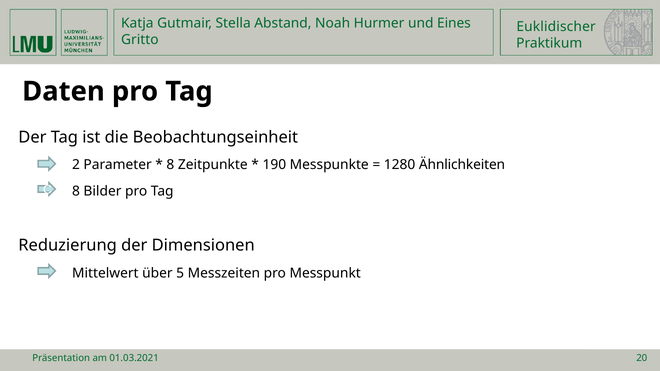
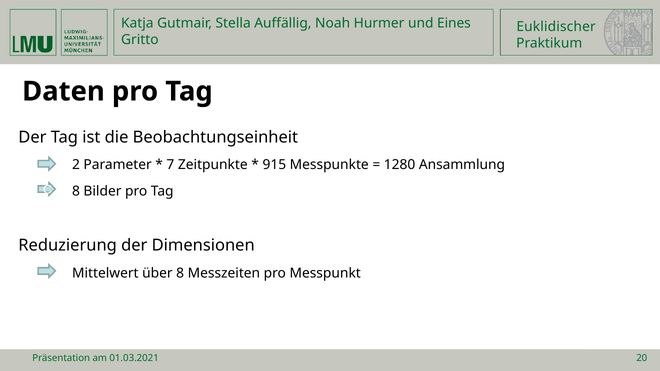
Abstand: Abstand -> Auffällig
8 at (170, 165): 8 -> 7
190: 190 -> 915
Ähnlichkeiten: Ähnlichkeiten -> Ansammlung
über 5: 5 -> 8
